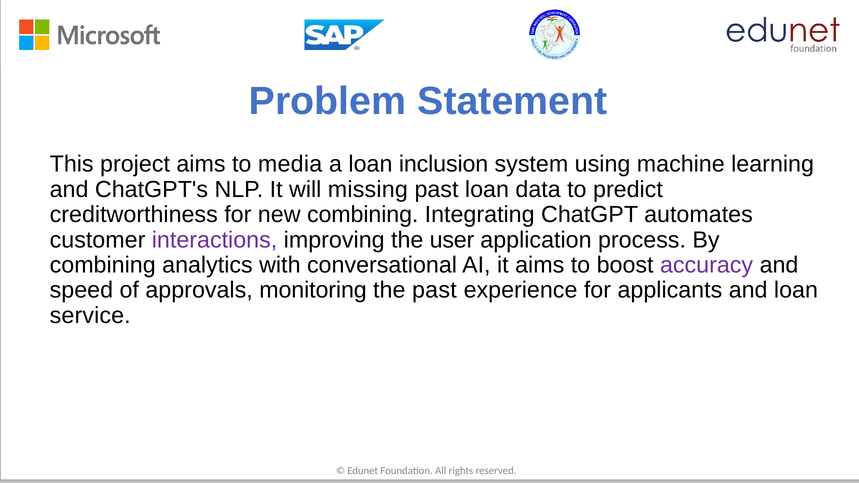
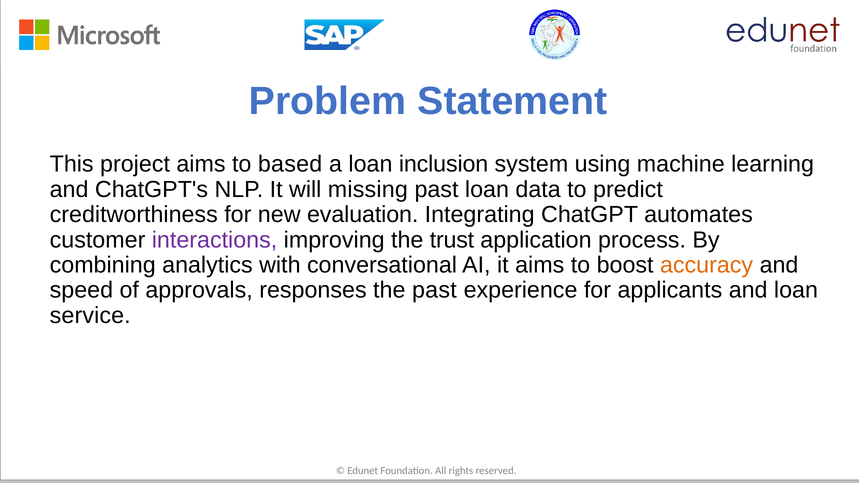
media: media -> based
new combining: combining -> evaluation
user: user -> trust
accuracy colour: purple -> orange
monitoring: monitoring -> responses
